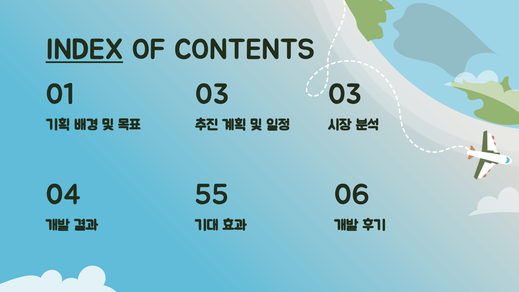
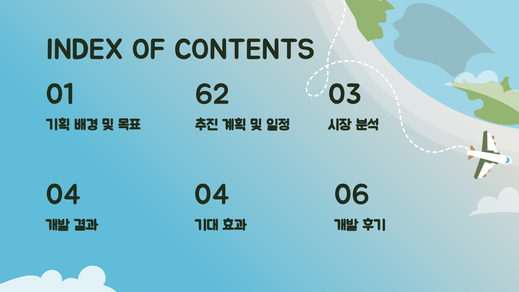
INDEX underline: present -> none
01 03: 03 -> 62
04 55: 55 -> 04
